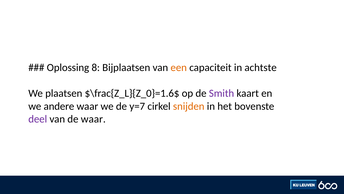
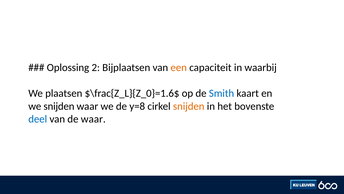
8: 8 -> 2
achtste: achtste -> waarbij
Smith colour: purple -> blue
we andere: andere -> snijden
y=7: y=7 -> y=8
deel colour: purple -> blue
